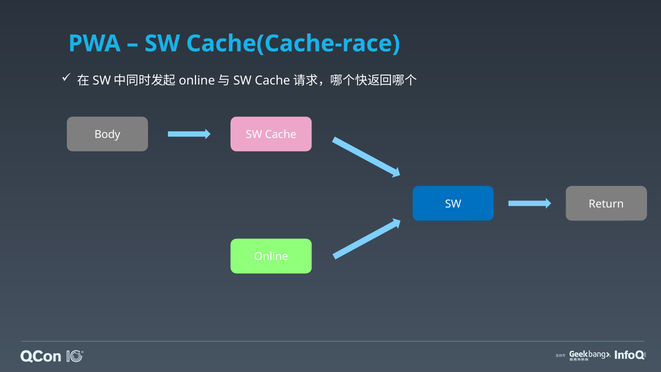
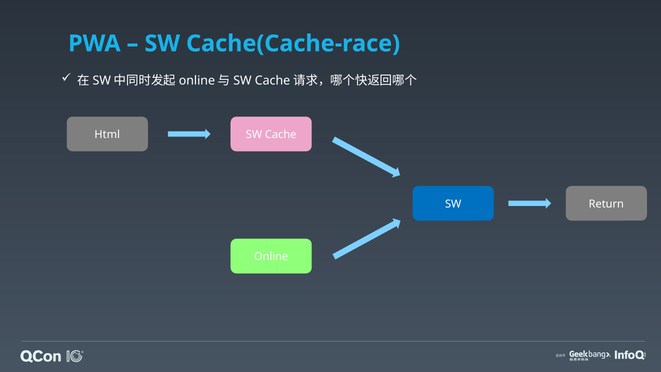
Body: Body -> Html
